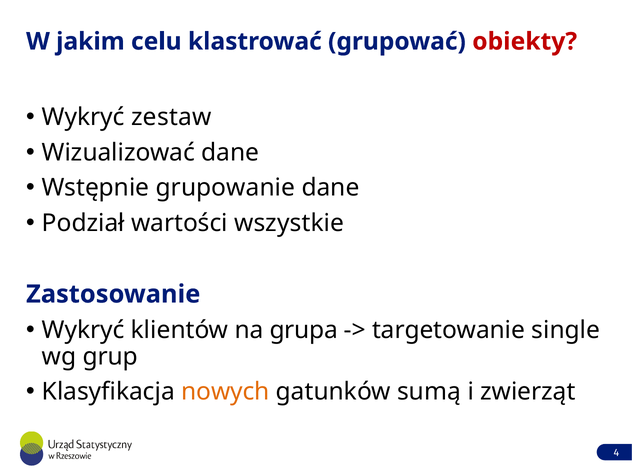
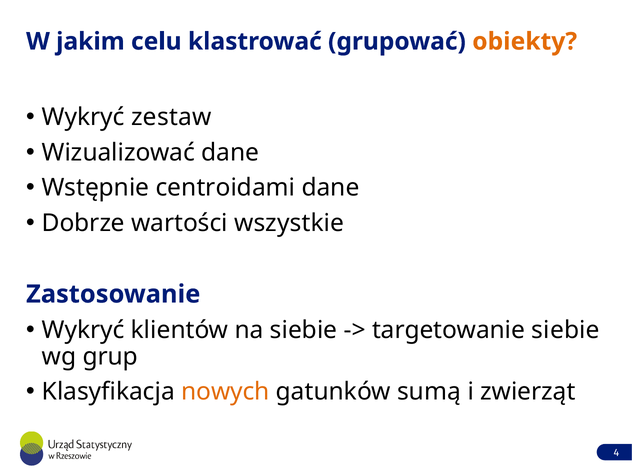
obiekty colour: red -> orange
grupowanie: grupowanie -> centroidami
Podział: Podział -> Dobrze
na grupa: grupa -> siebie
targetowanie single: single -> siebie
